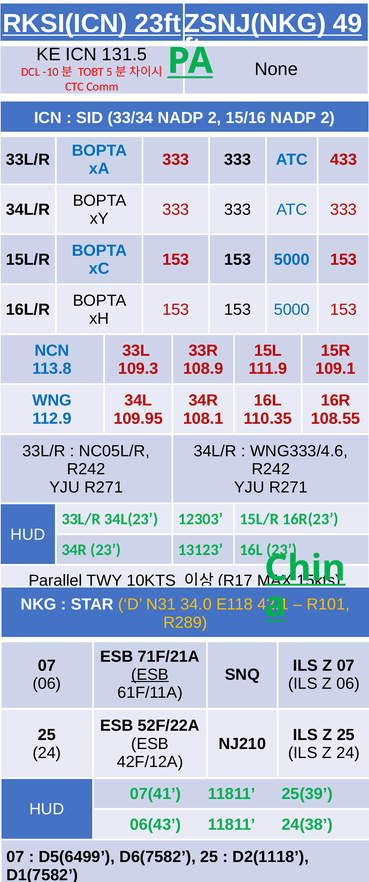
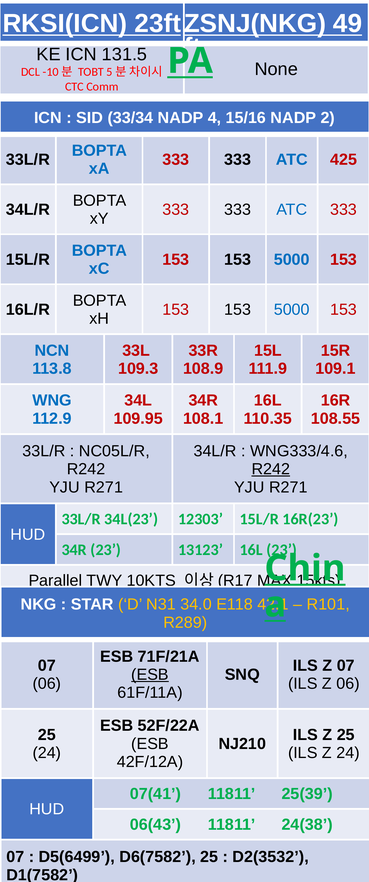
33/34 NADP 2: 2 -> 4
433: 433 -> 425
R242 at (271, 470) underline: none -> present
D2(1118: D2(1118 -> D2(3532
